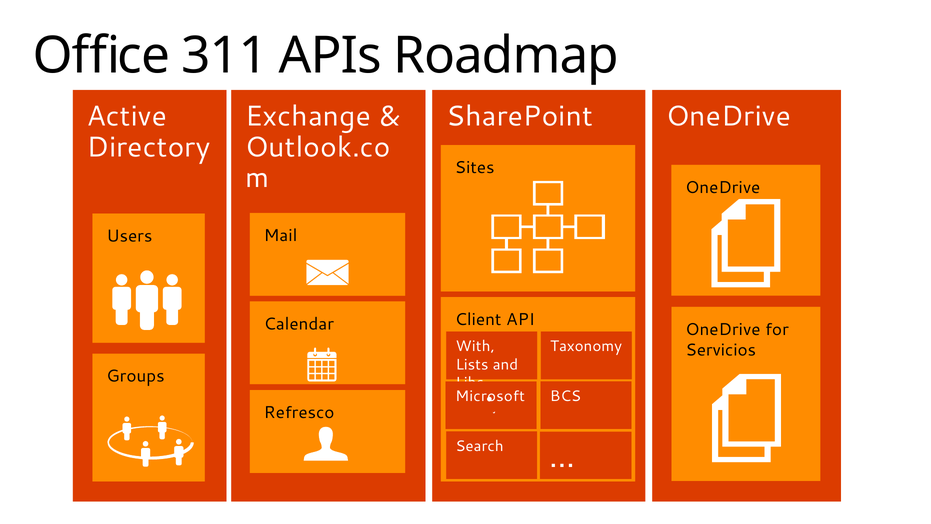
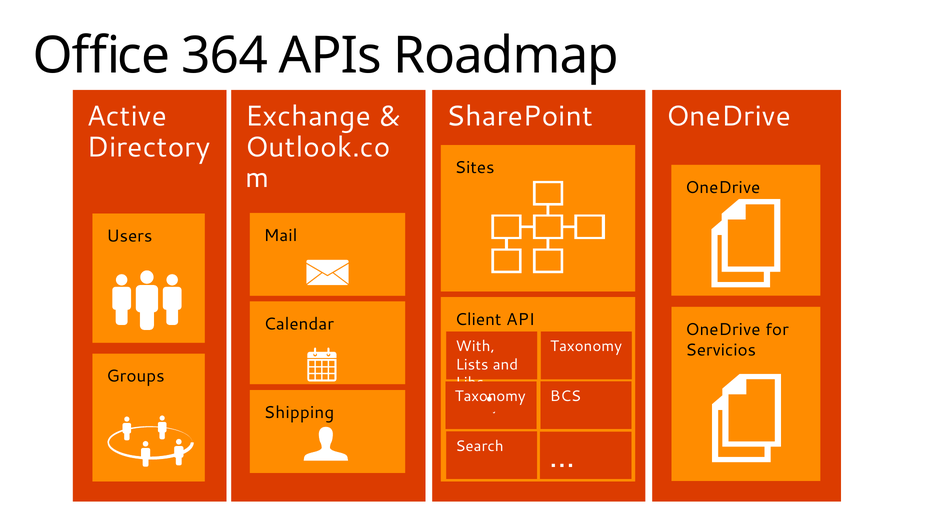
311: 311 -> 364
Microsoft at (490, 396): Microsoft -> Taxonomy
Refresco: Refresco -> Shipping
